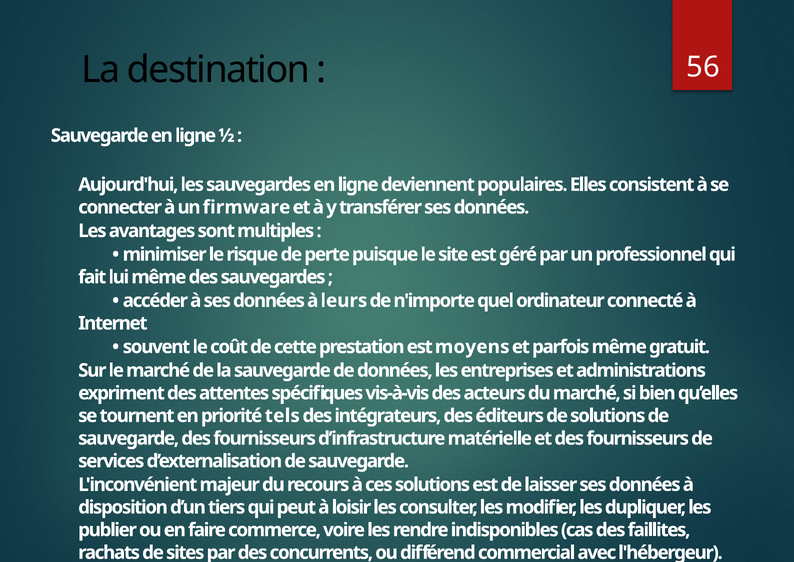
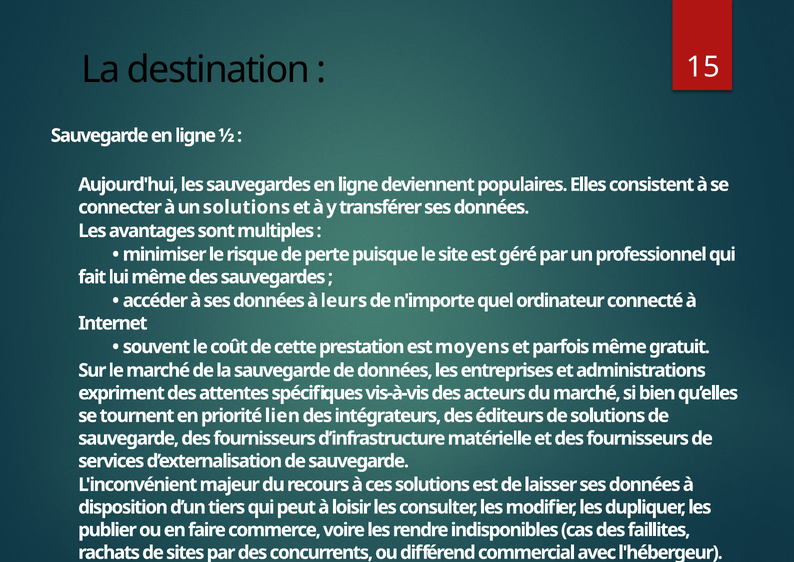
56: 56 -> 15
un firmware: firmware -> solutions
tels: tels -> lien
